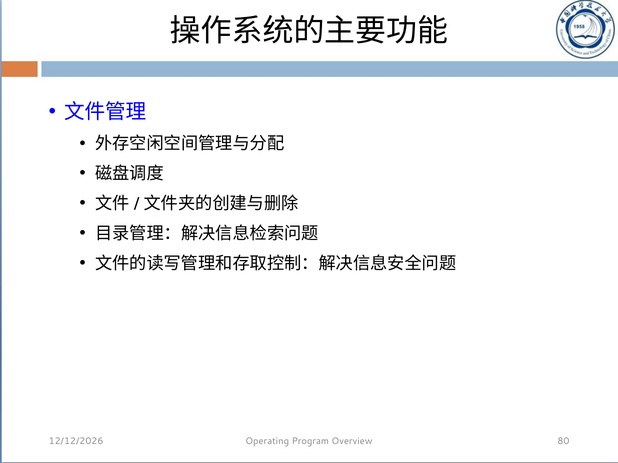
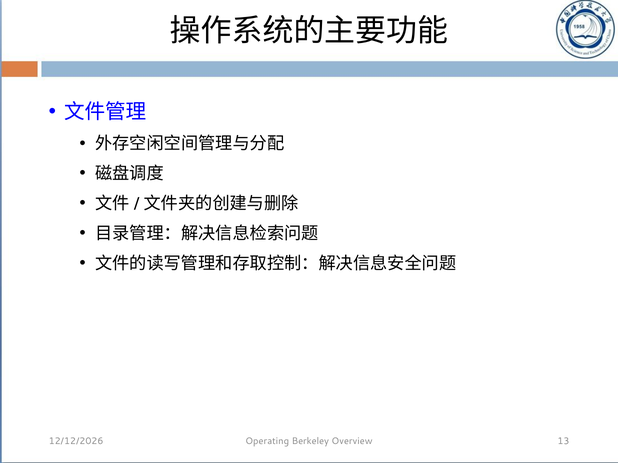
Program: Program -> Berkeley
80: 80 -> 13
